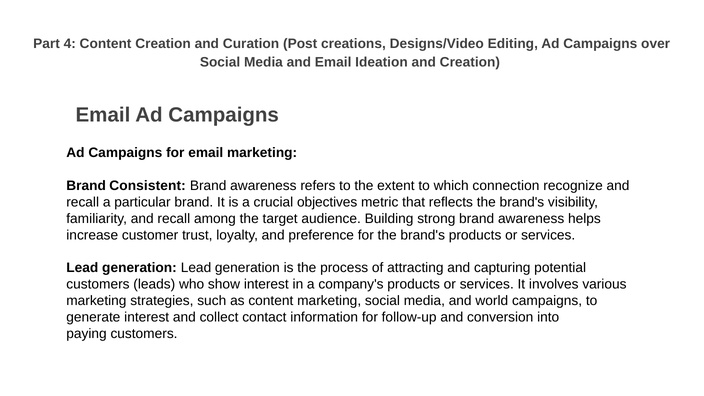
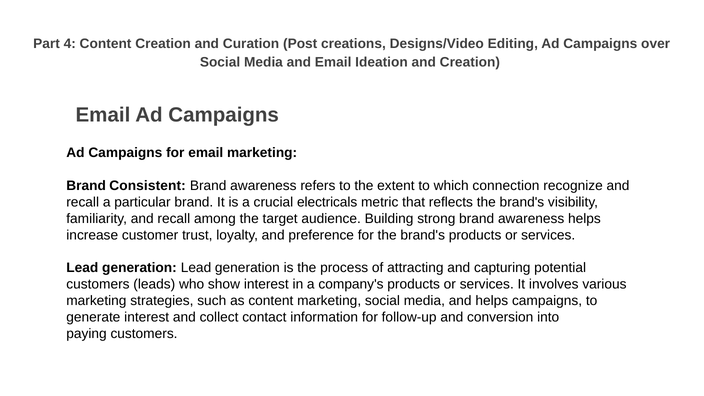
objectives: objectives -> electricals
and world: world -> helps
